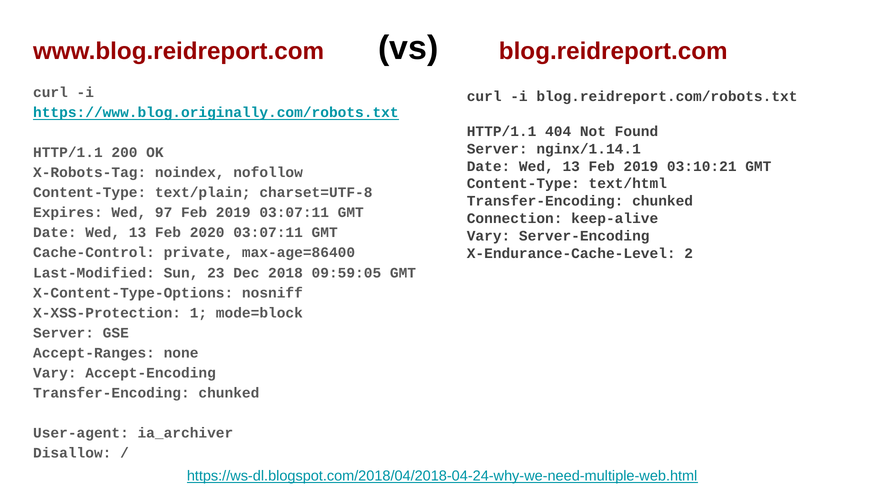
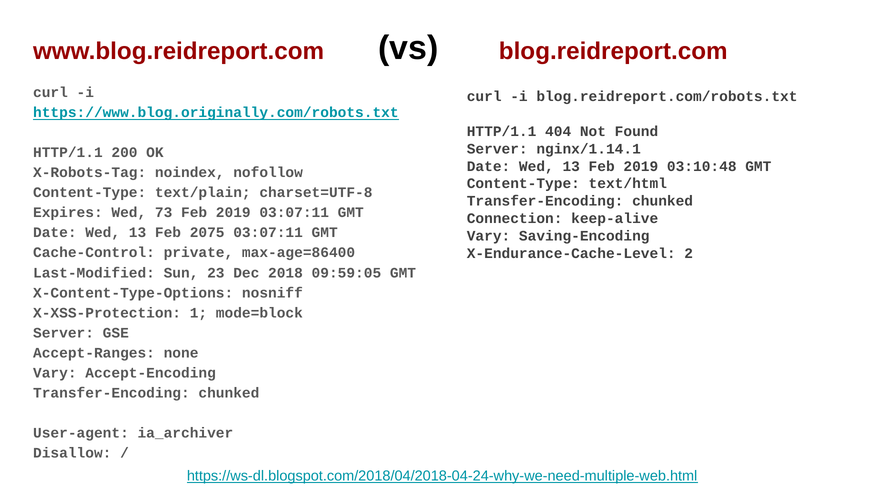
03:10:21: 03:10:21 -> 03:10:48
97: 97 -> 73
2020: 2020 -> 2075
Server-Encoding: Server-Encoding -> Saving-Encoding
